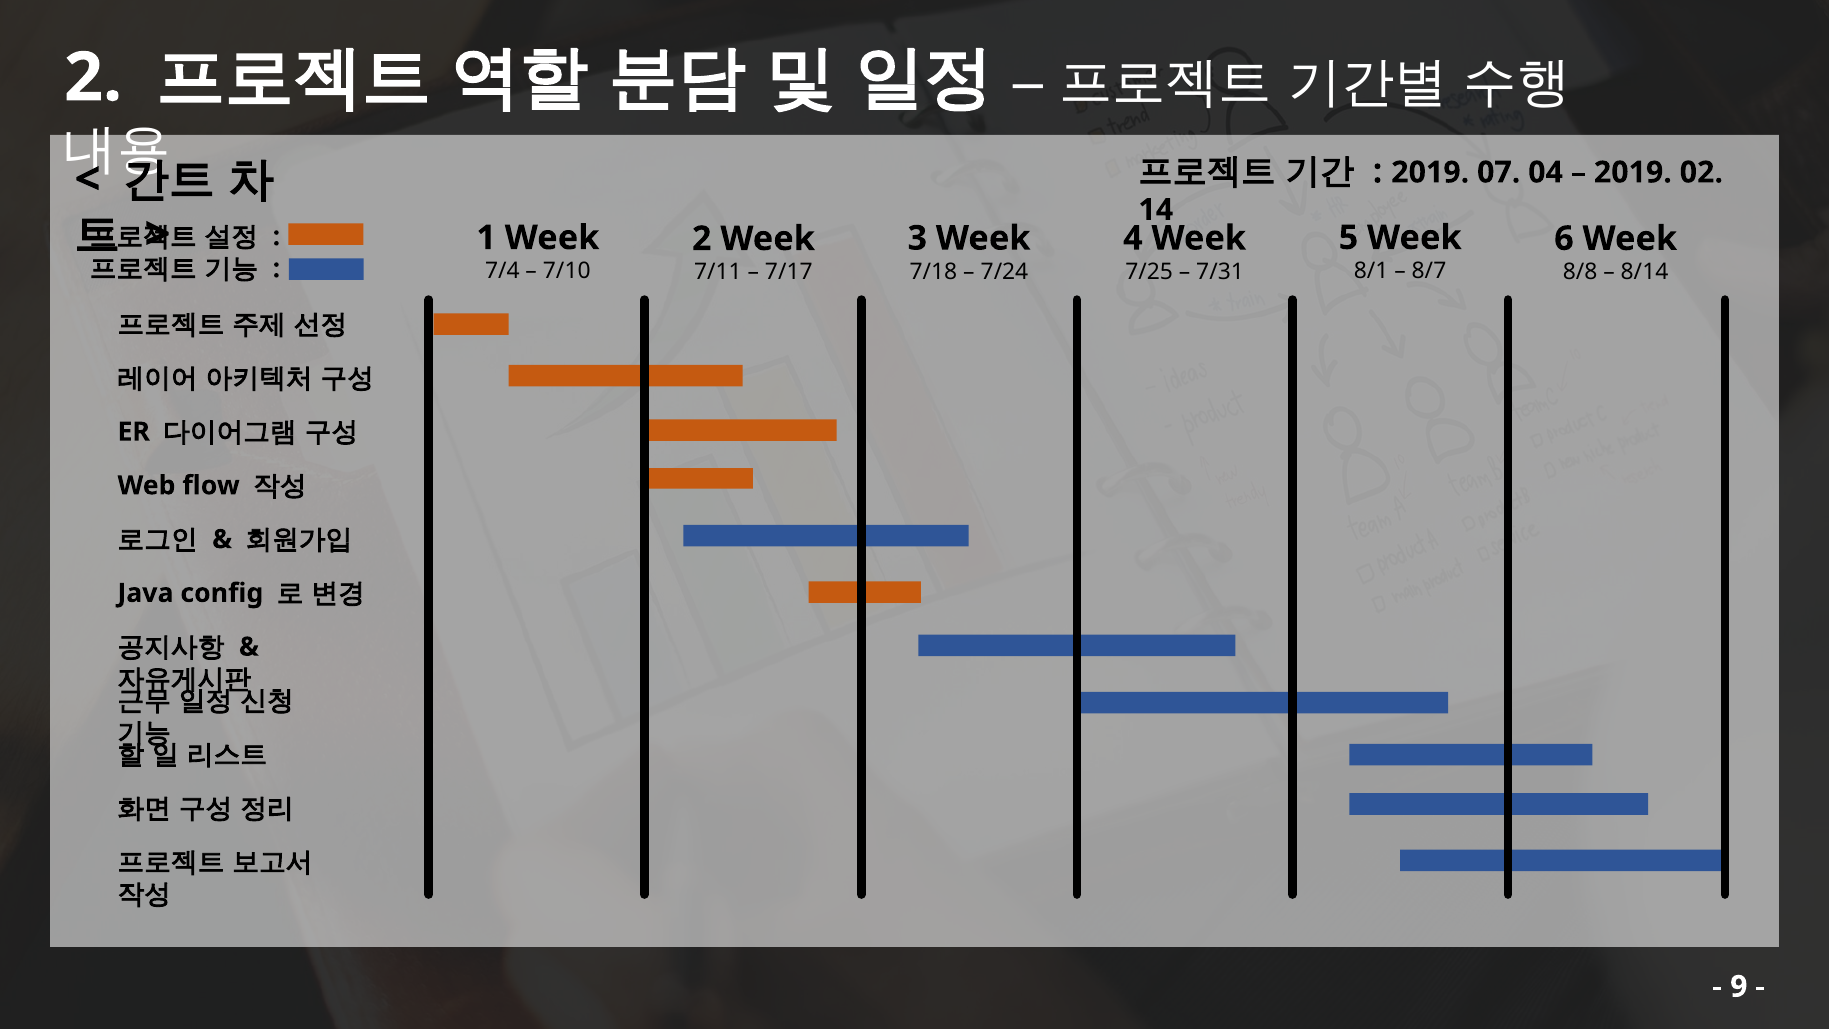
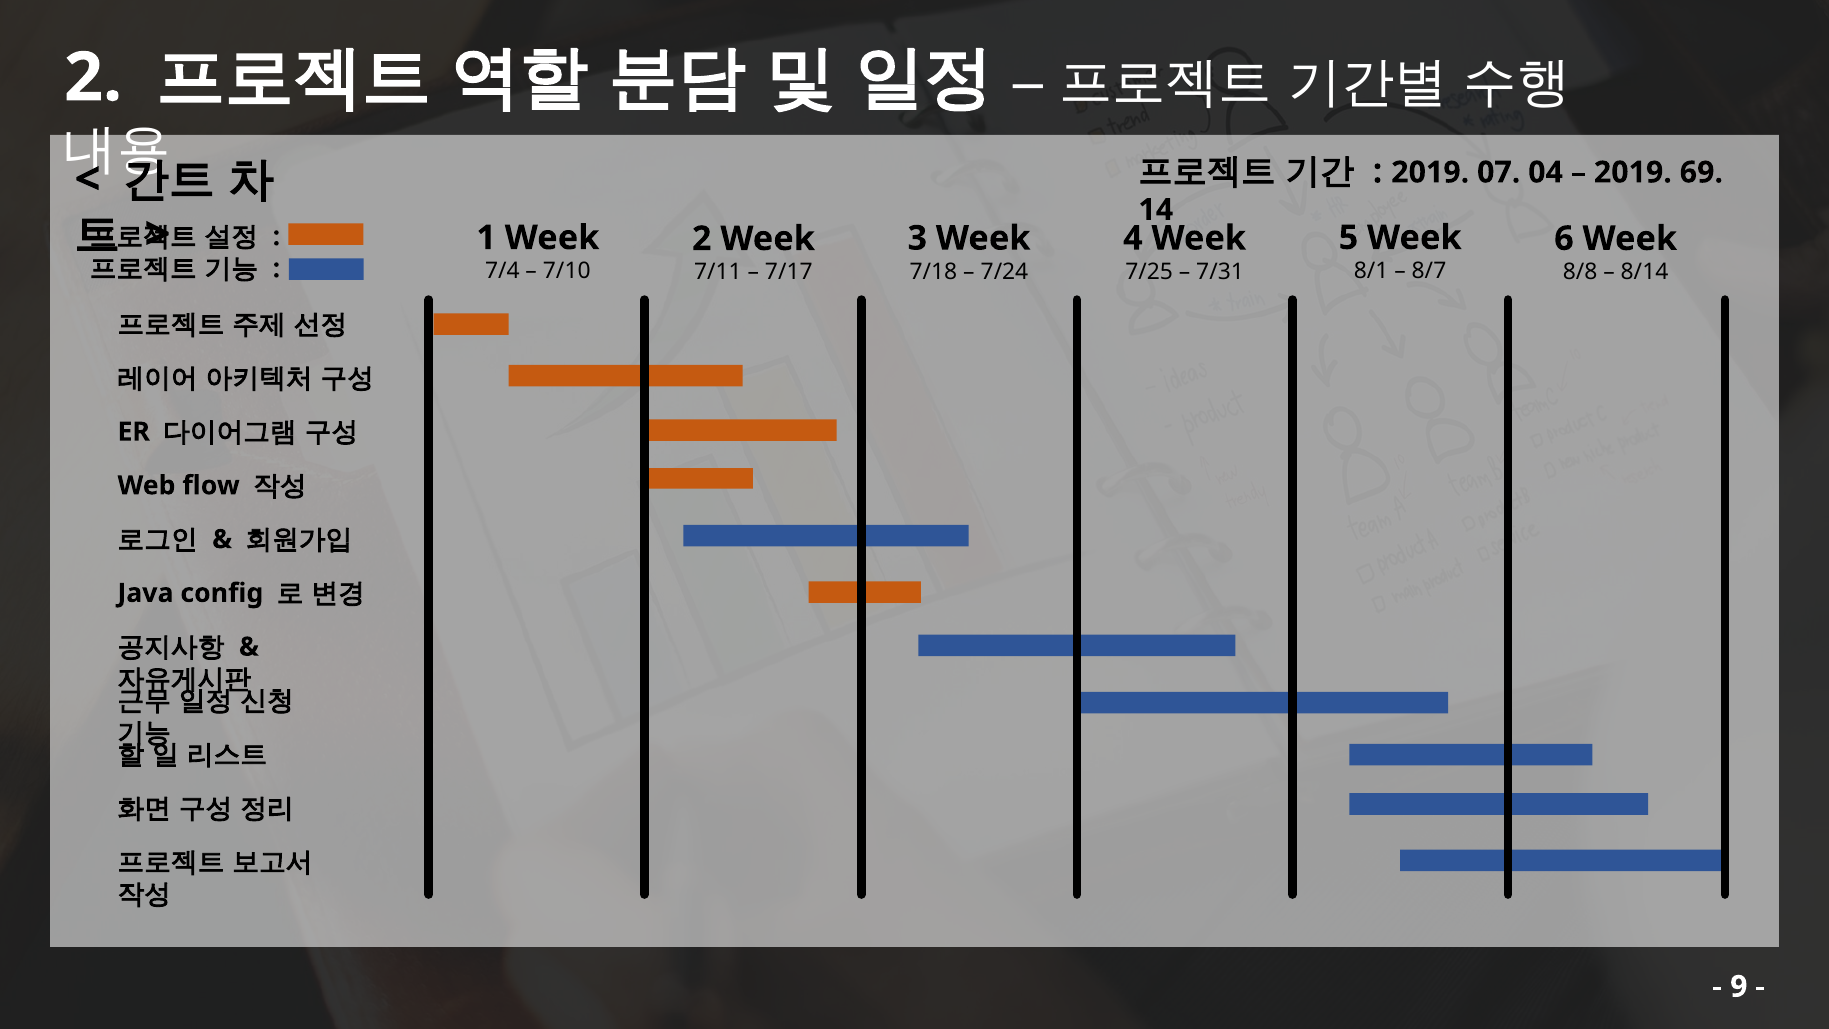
02: 02 -> 69
